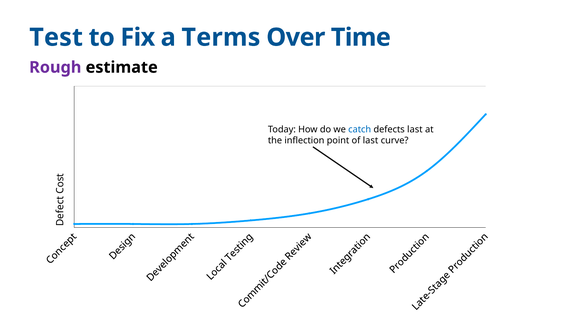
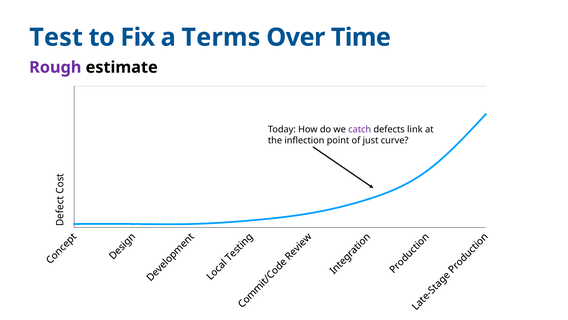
catch colour: blue -> purple
defects last: last -> link
of last: last -> just
